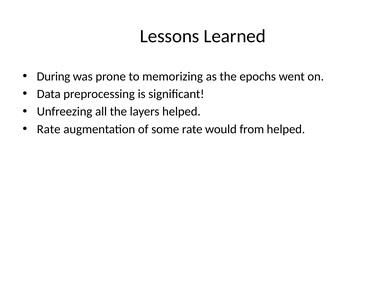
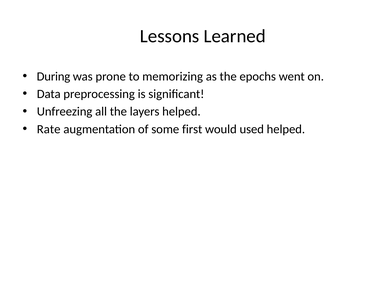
some rate: rate -> first
from: from -> used
